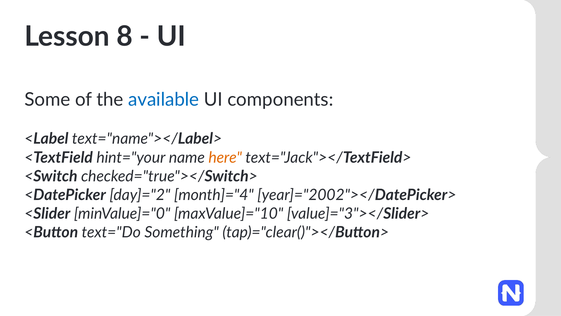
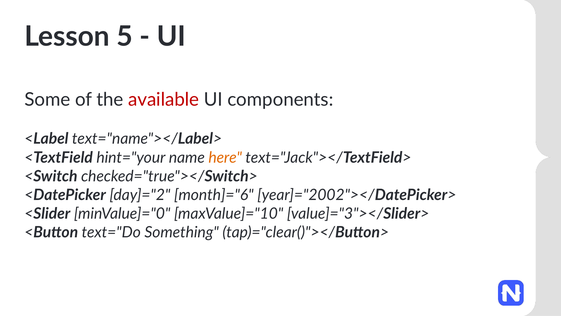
8: 8 -> 5
available colour: blue -> red
month]="4: month]="4 -> month]="6
